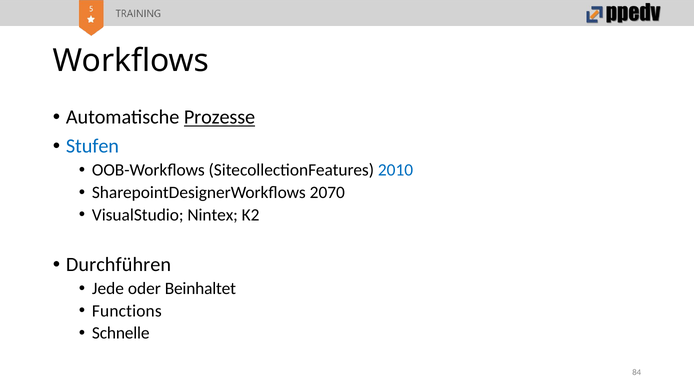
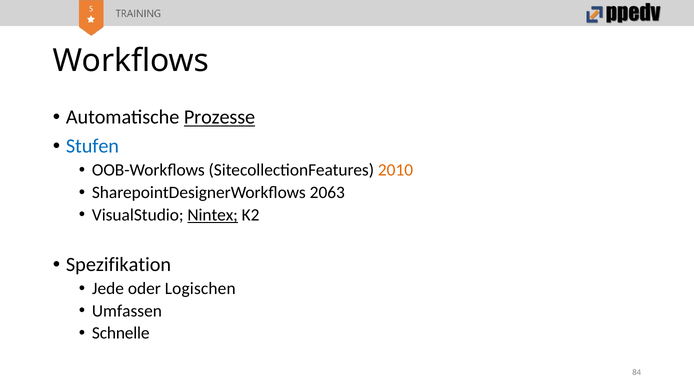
2010 colour: blue -> orange
2070: 2070 -> 2063
Nintex underline: none -> present
Durchführen: Durchführen -> Spezifikation
Beinhaltet: Beinhaltet -> Logischen
Functions: Functions -> Umfassen
